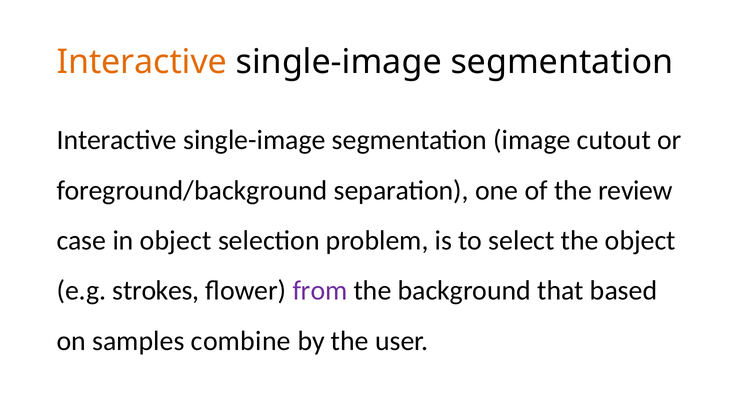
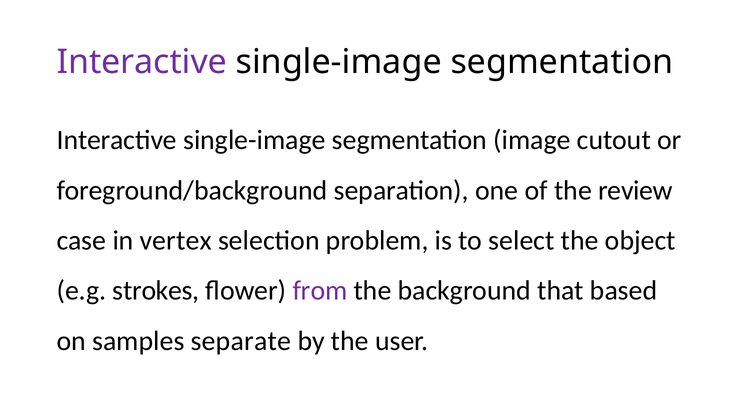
Interactive at (142, 62) colour: orange -> purple
in object: object -> vertex
combine: combine -> separate
